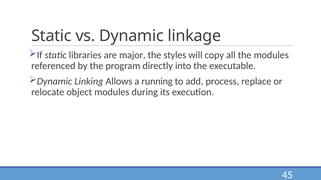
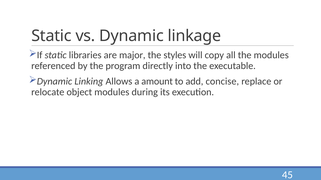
running: running -> amount
process: process -> concise
